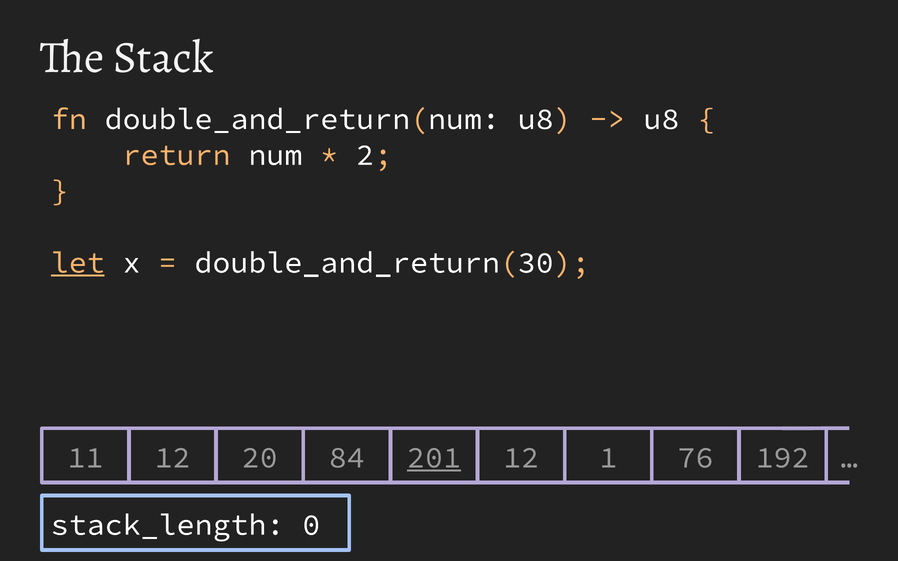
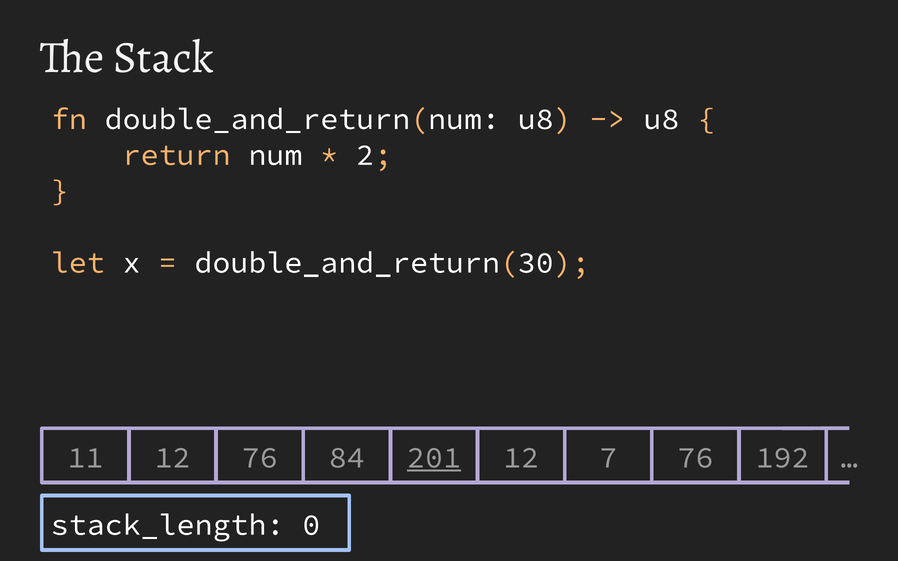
let underline: present -> none
12 20: 20 -> 76
1: 1 -> 7
